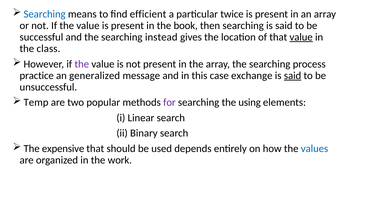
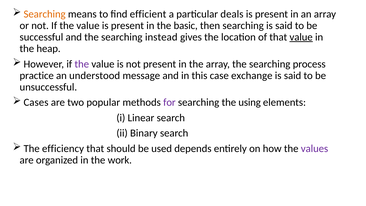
Searching at (45, 14) colour: blue -> orange
twice: twice -> deals
book: book -> basic
class: class -> heap
generalized: generalized -> understood
said at (293, 75) underline: present -> none
Temp: Temp -> Cases
expensive: expensive -> efficiency
values colour: blue -> purple
